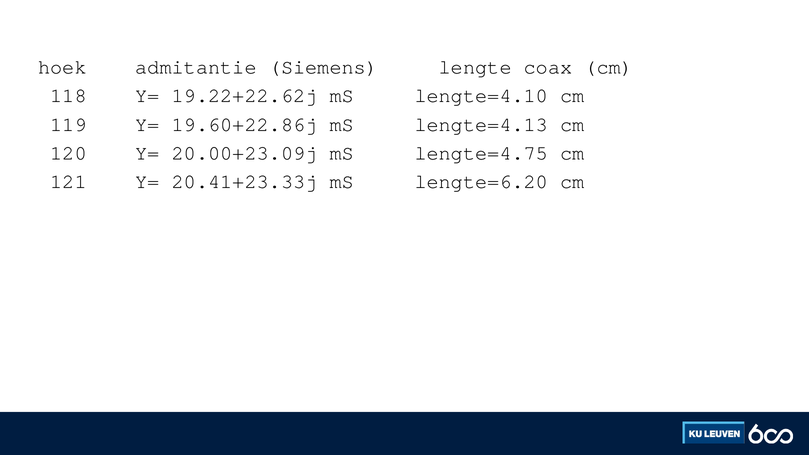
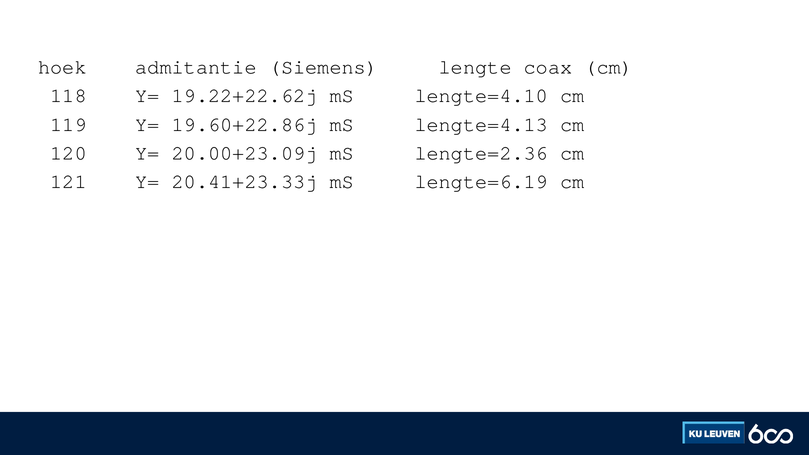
lengte=4.75: lengte=4.75 -> lengte=2.36
lengte=6.20: lengte=6.20 -> lengte=6.19
